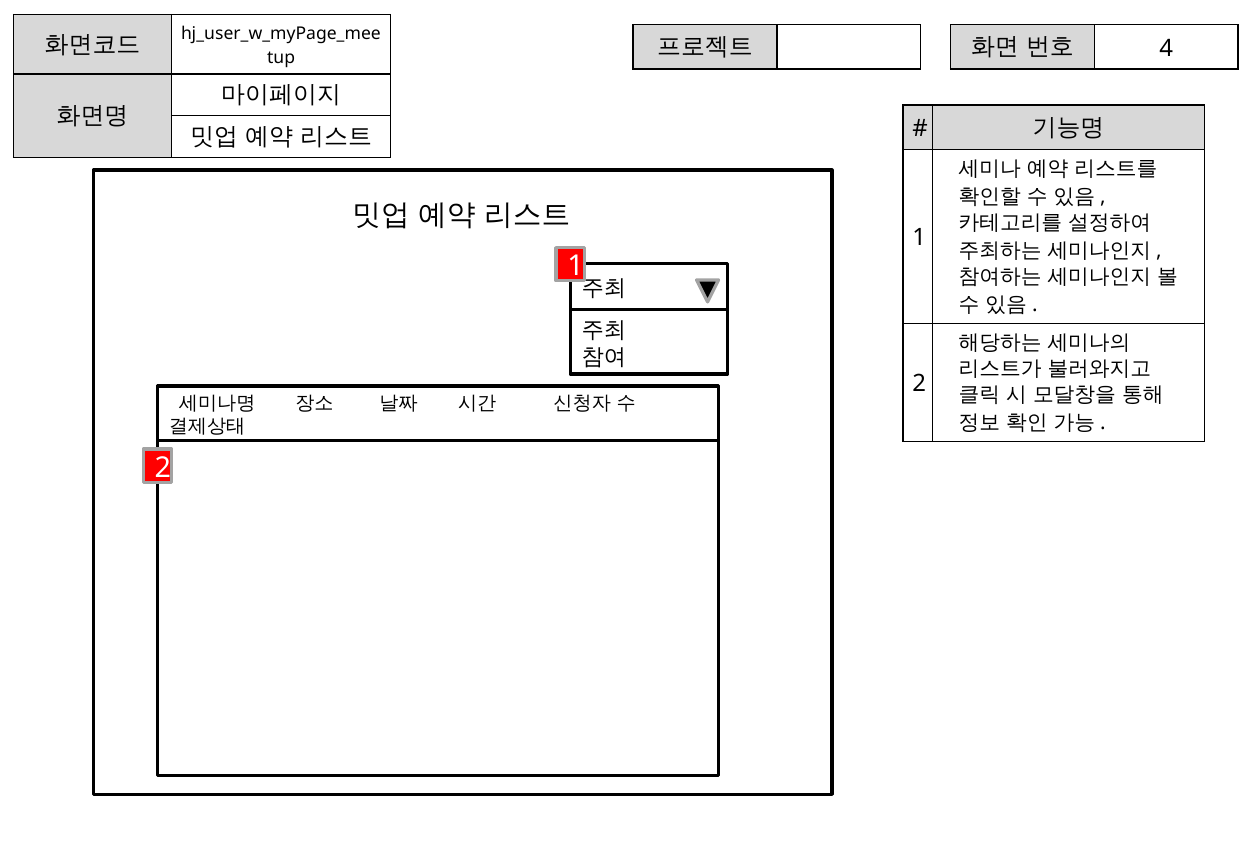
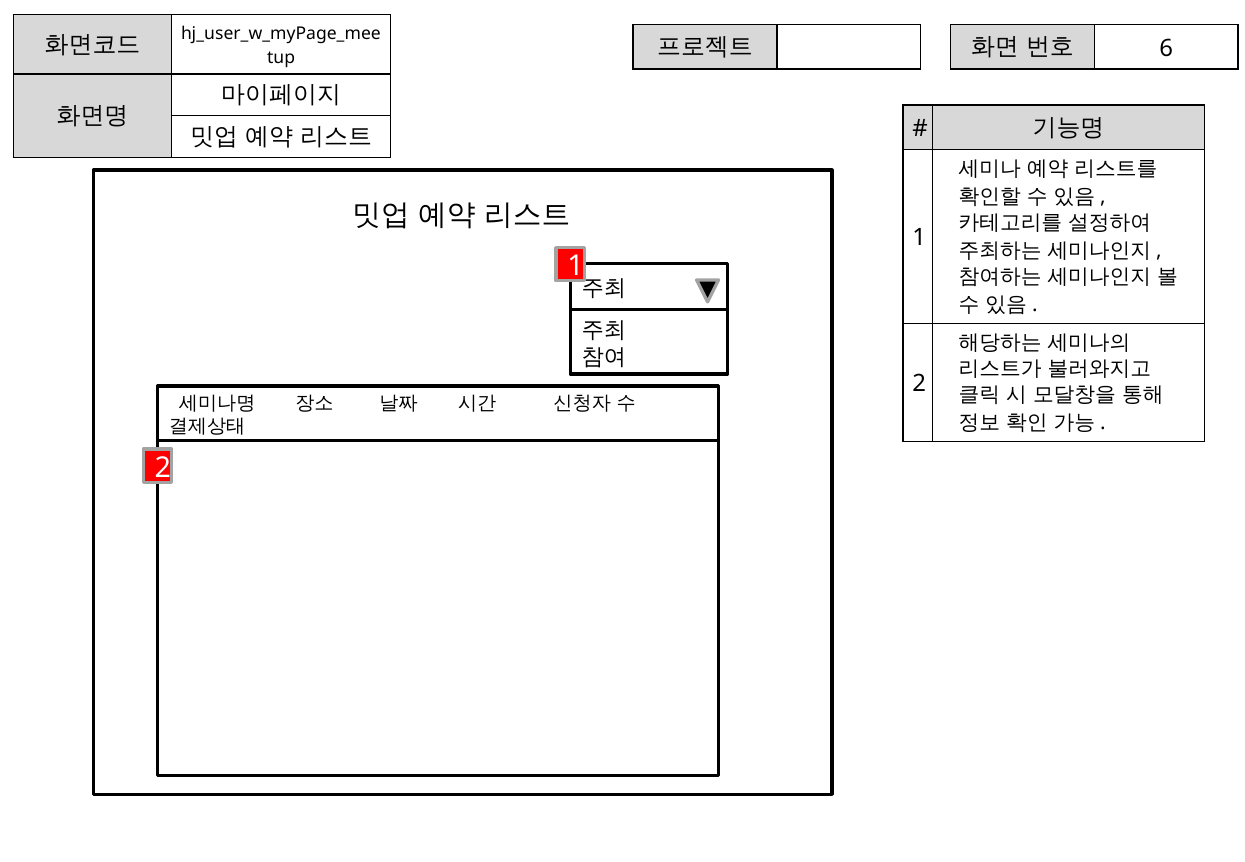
4: 4 -> 6
